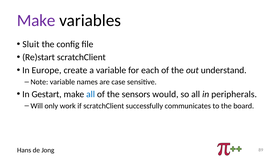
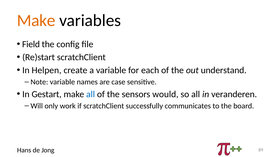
Make at (36, 21) colour: purple -> orange
Sluit: Sluit -> Field
Europe: Europe -> Helpen
peripherals: peripherals -> veranderen
